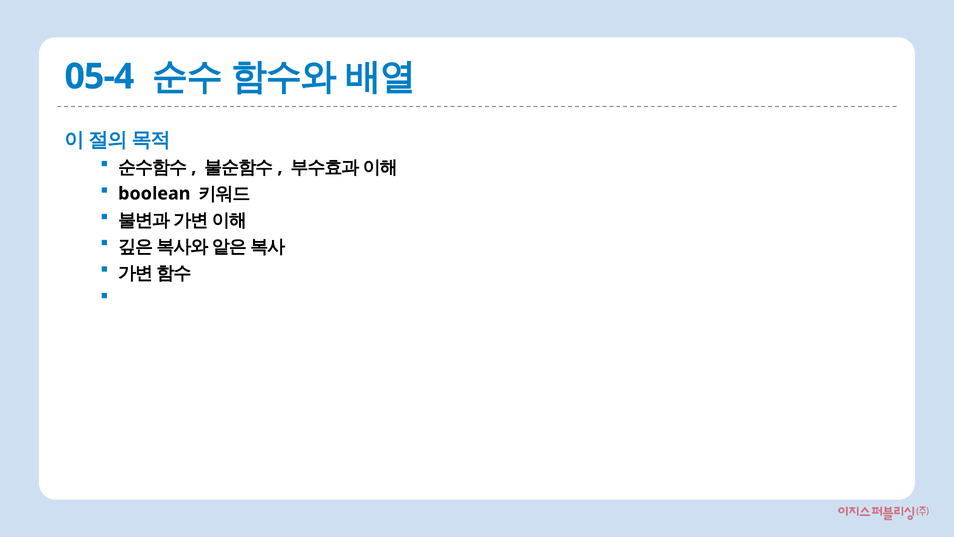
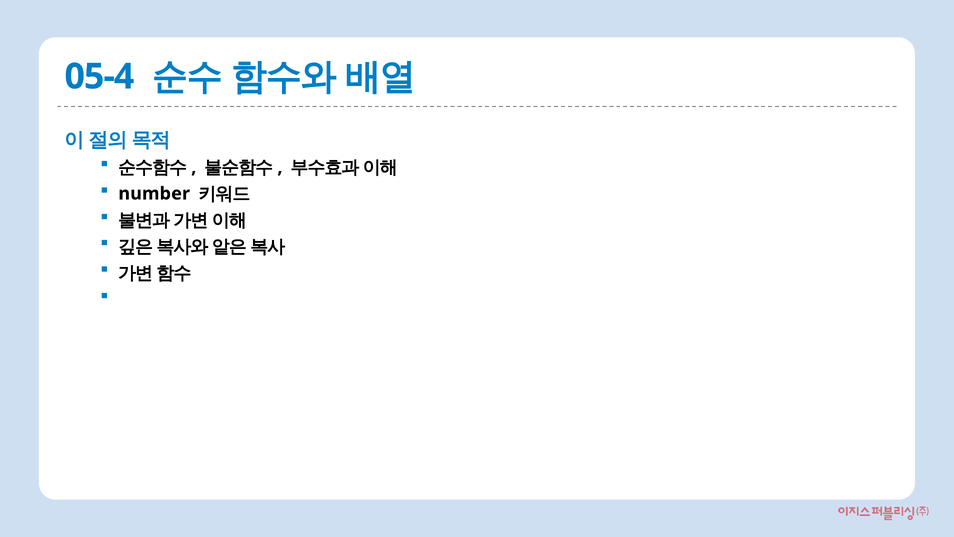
boolean: boolean -> number
